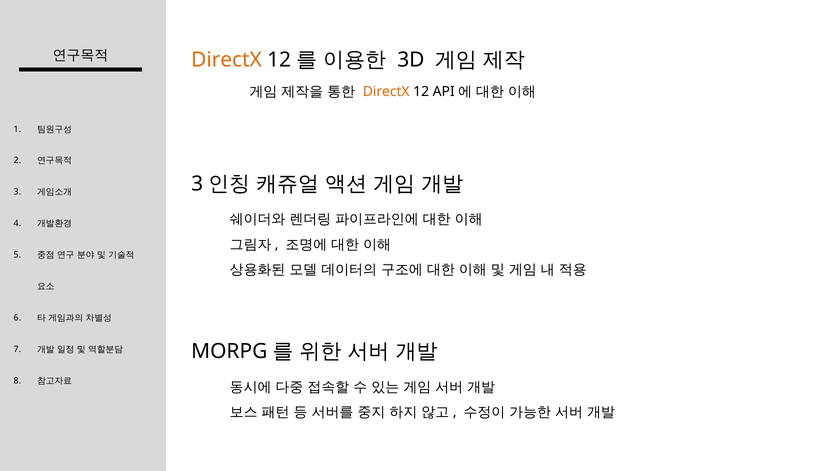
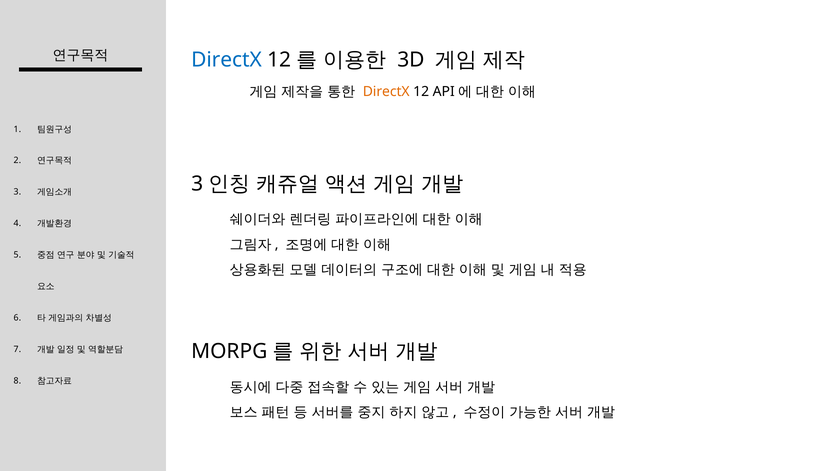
DirectX at (226, 60) colour: orange -> blue
